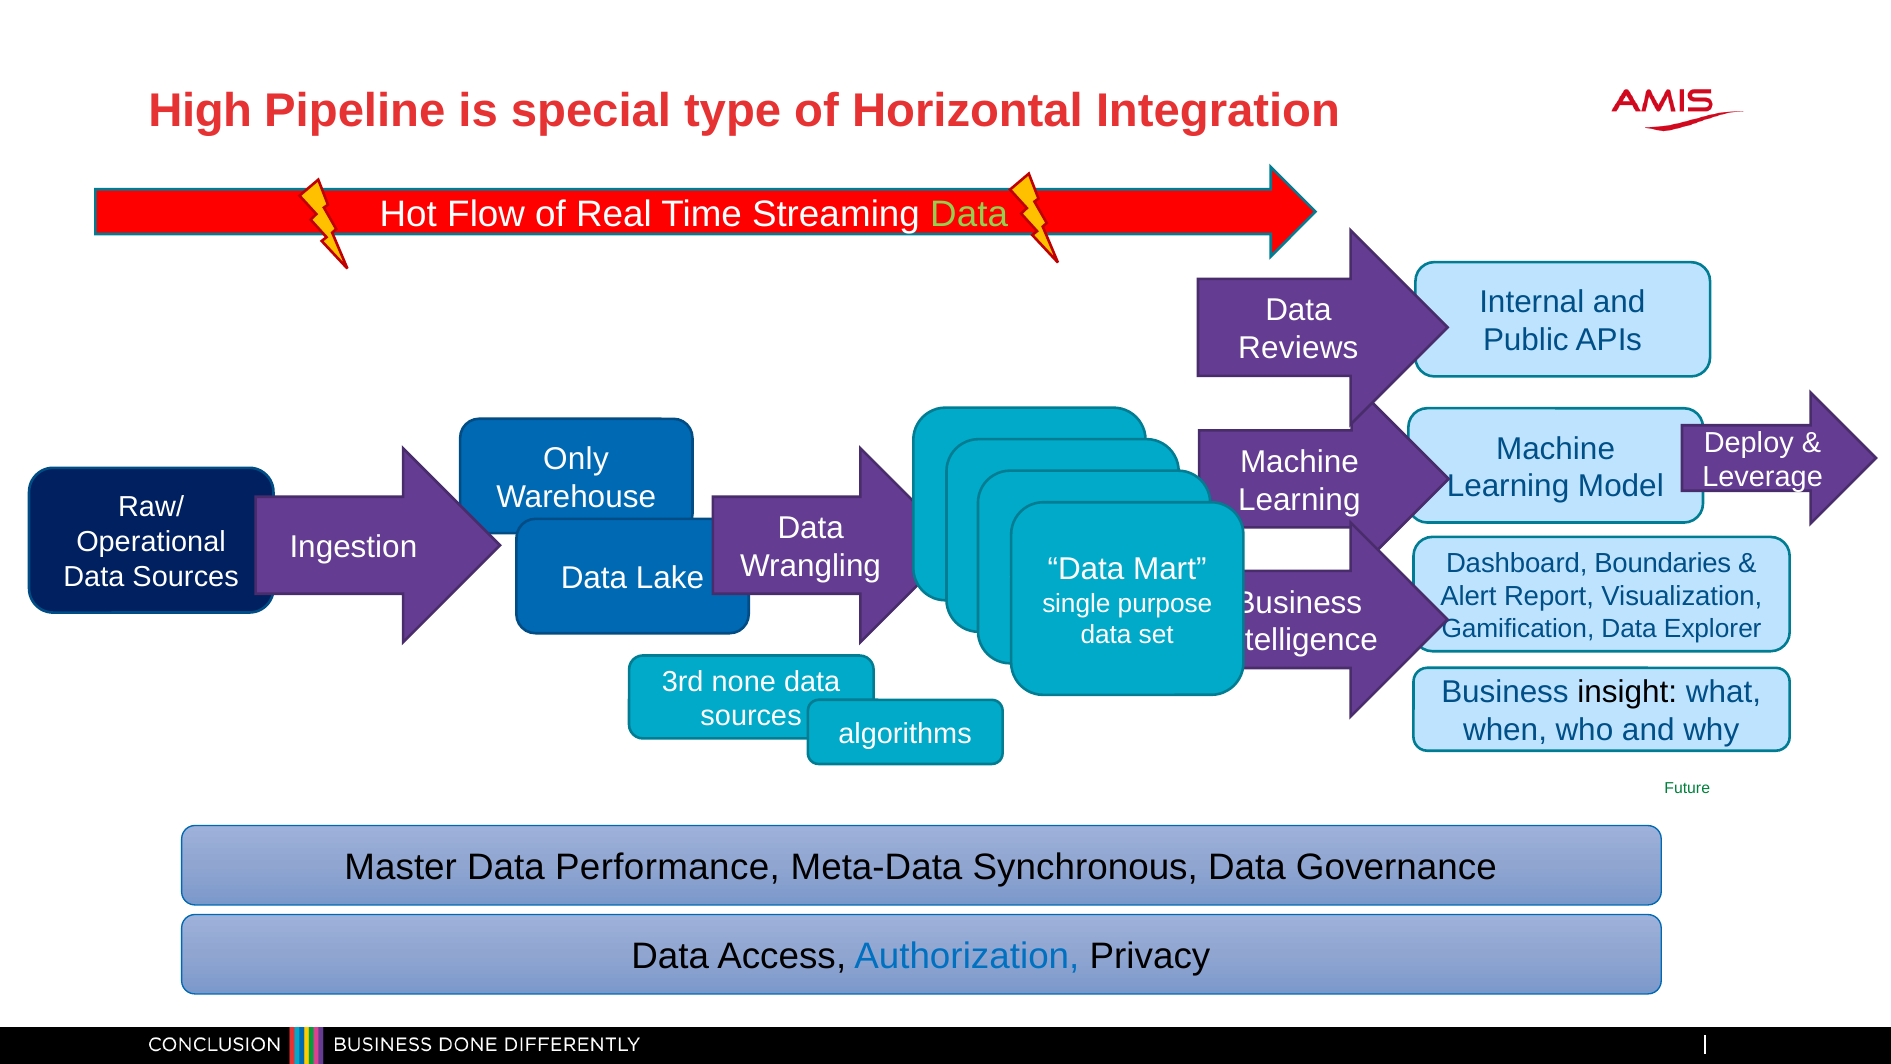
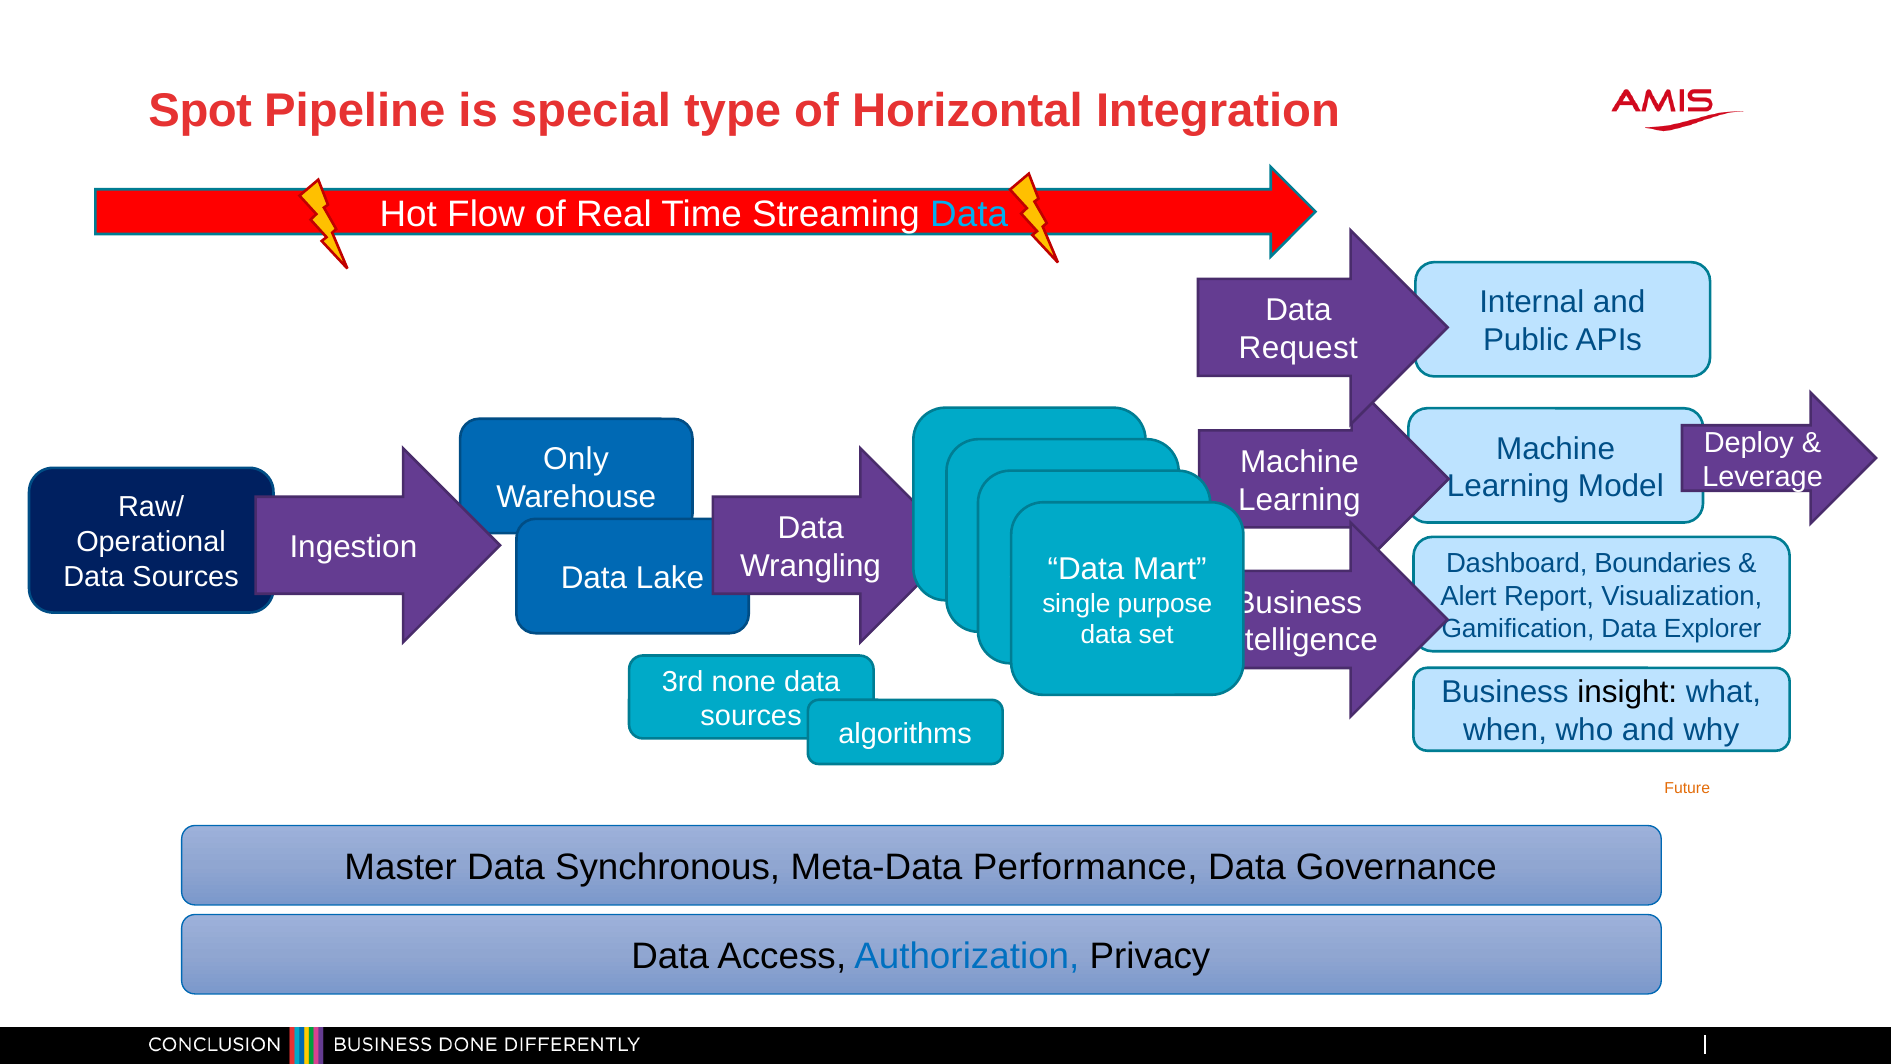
High: High -> Spot
Data at (969, 214) colour: light green -> light blue
Reviews: Reviews -> Request
Future colour: green -> orange
Performance: Performance -> Synchronous
Synchronous: Synchronous -> Performance
